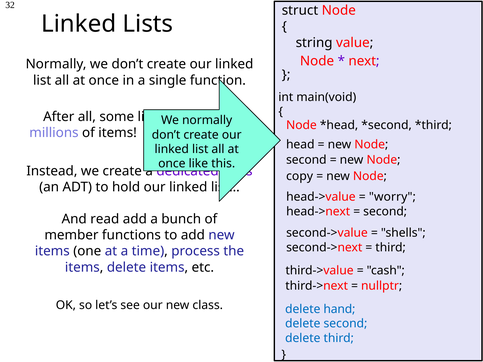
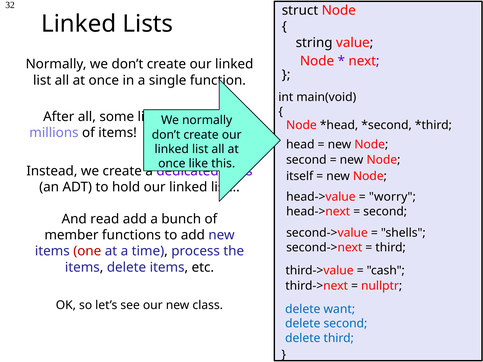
copy: copy -> itself
one colour: black -> red
hand: hand -> want
